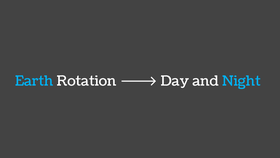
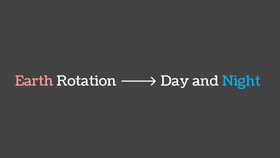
Earth colour: light blue -> pink
